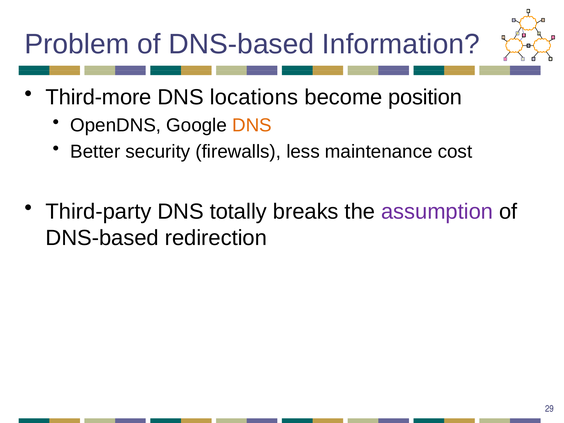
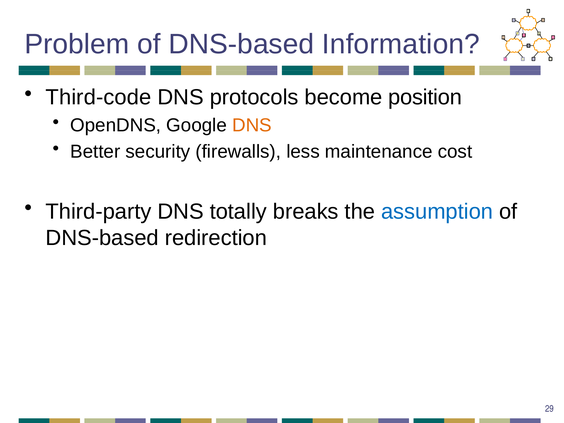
Third-more: Third-more -> Third-code
locations: locations -> protocols
assumption colour: purple -> blue
